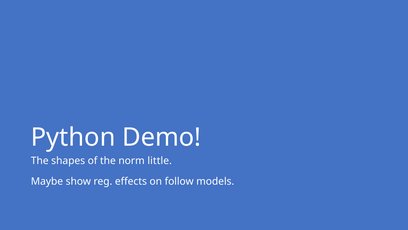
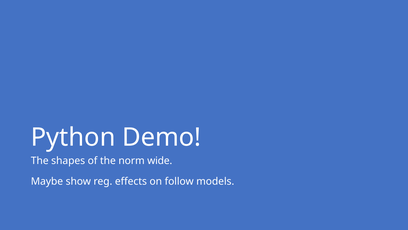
little: little -> wide
